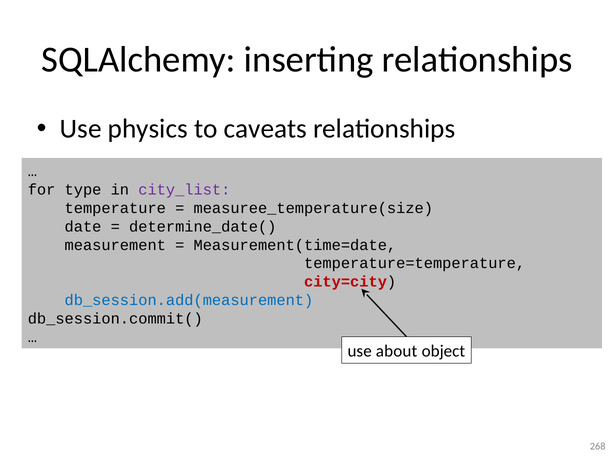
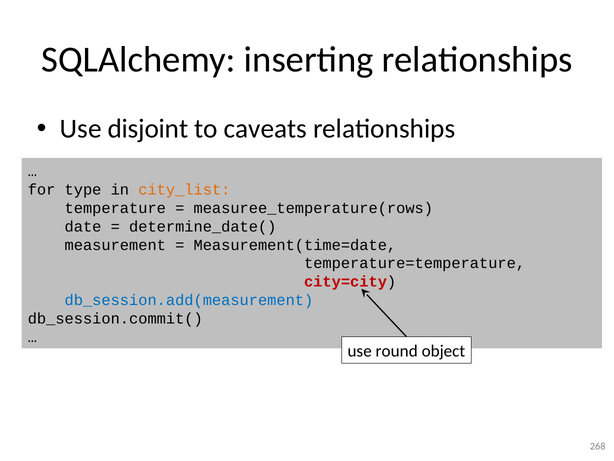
physics: physics -> disjoint
city_list colour: purple -> orange
measuree_temperature(size: measuree_temperature(size -> measuree_temperature(rows
about: about -> round
